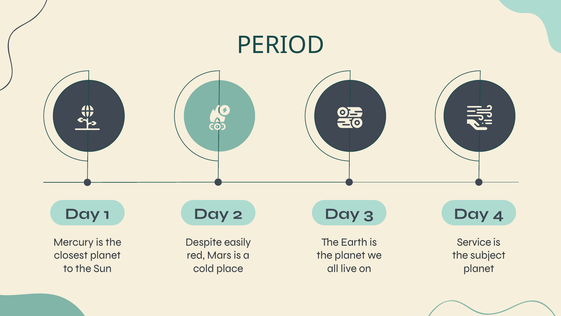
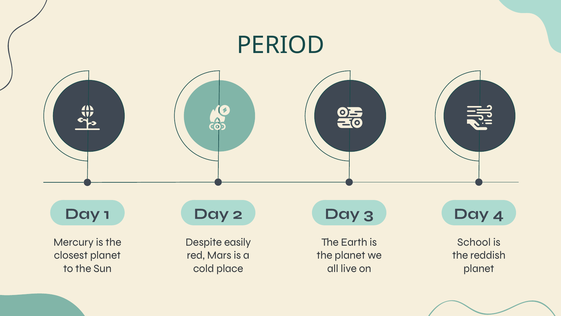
Service: Service -> School
subject: subject -> reddish
